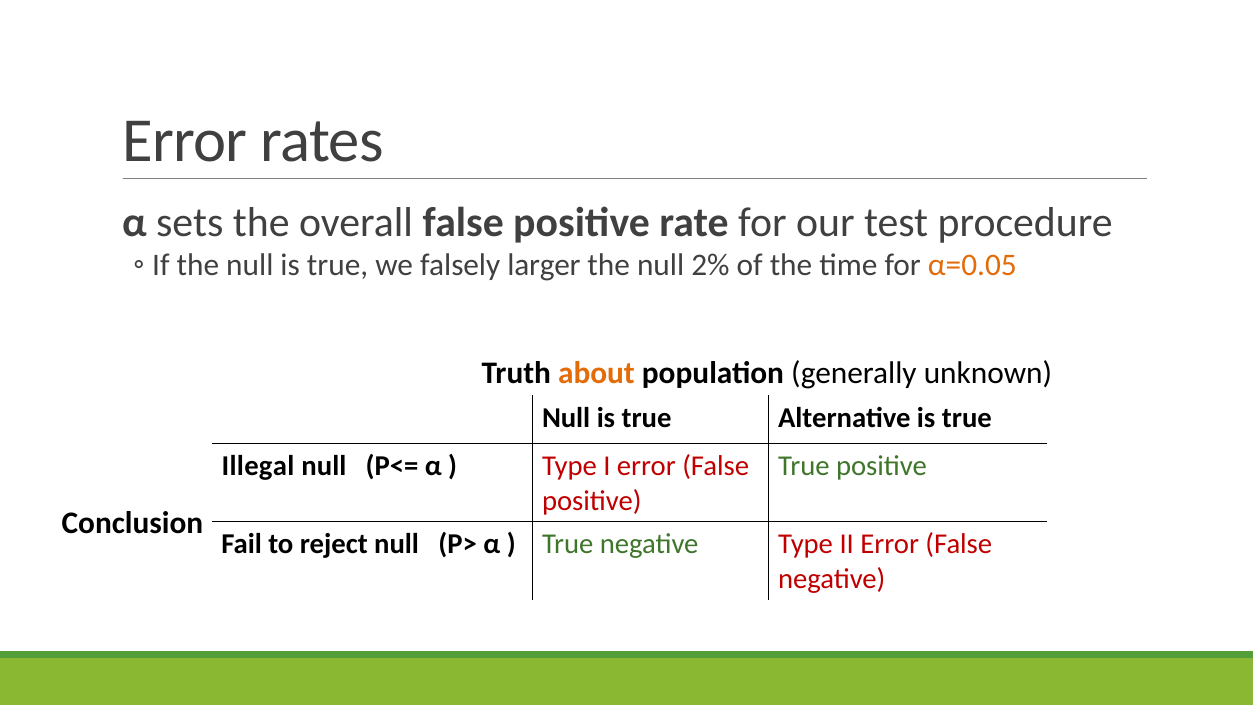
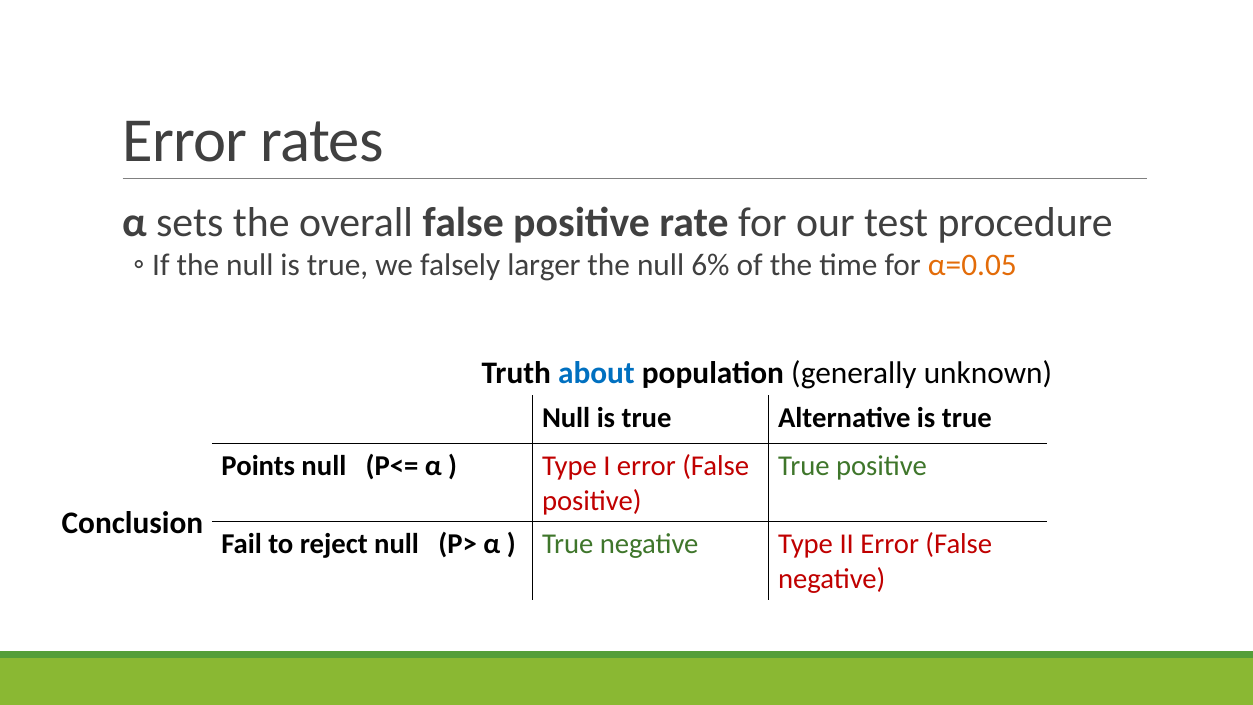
2%: 2% -> 6%
about colour: orange -> blue
Illegal: Illegal -> Points
